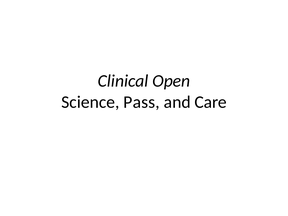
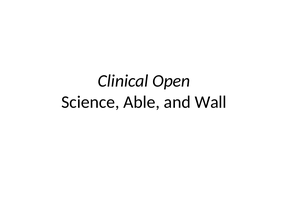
Pass: Pass -> Able
Care: Care -> Wall
